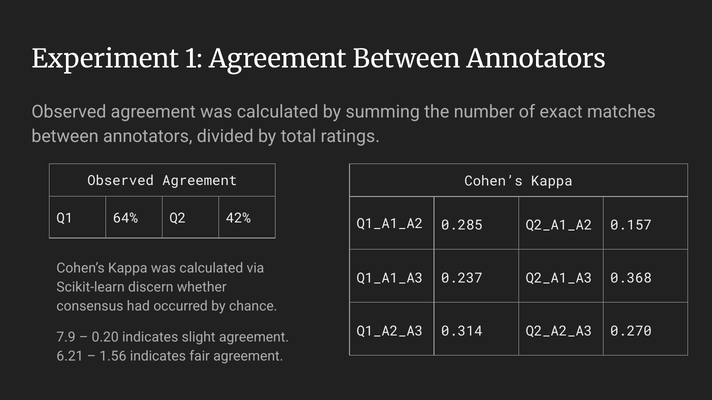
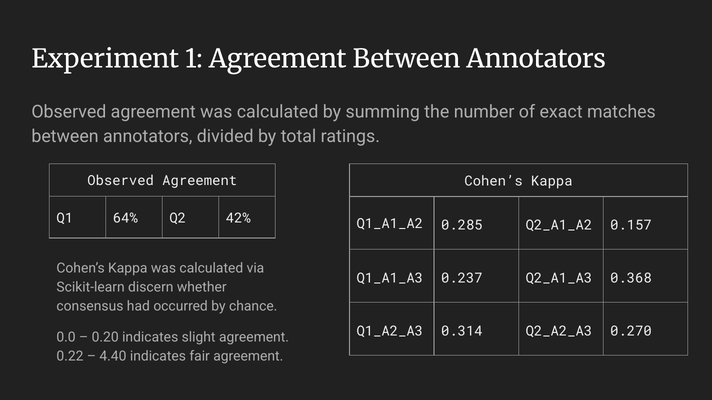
7.9: 7.9 -> 0.0
6.21: 6.21 -> 0.22
1.56: 1.56 -> 4.40
